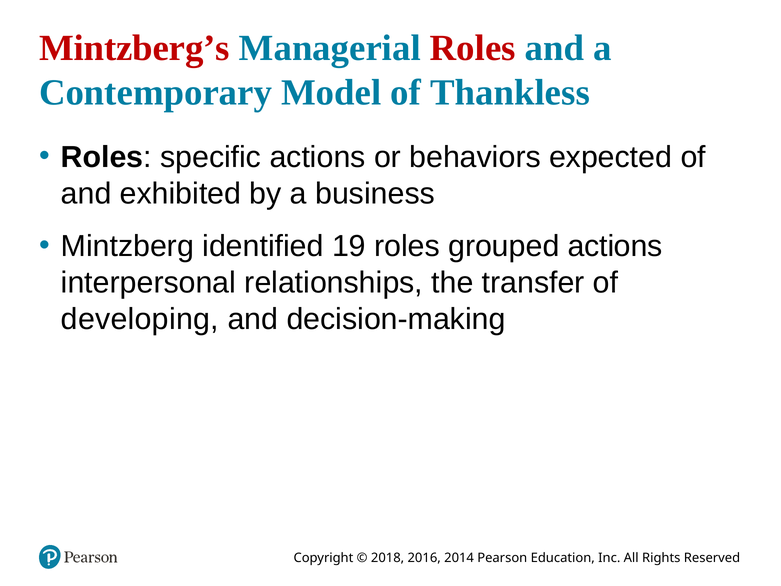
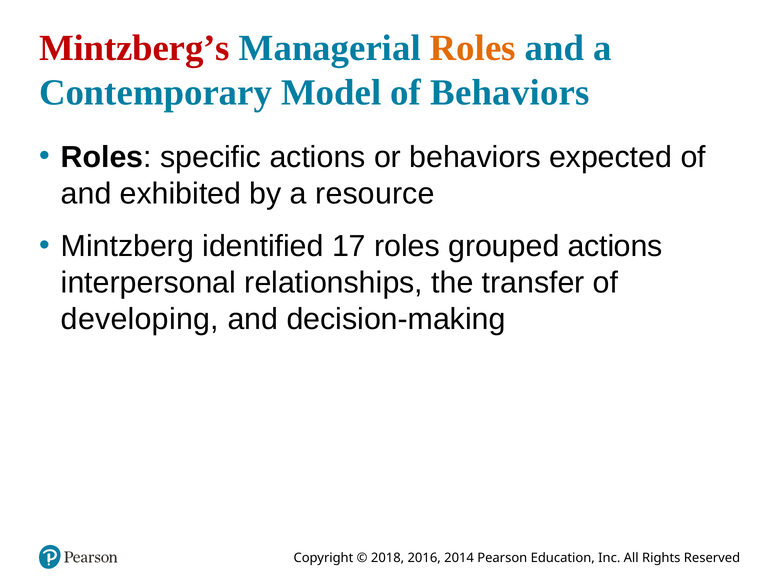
Roles at (473, 48) colour: red -> orange
of Thankless: Thankless -> Behaviors
business: business -> resource
19: 19 -> 17
